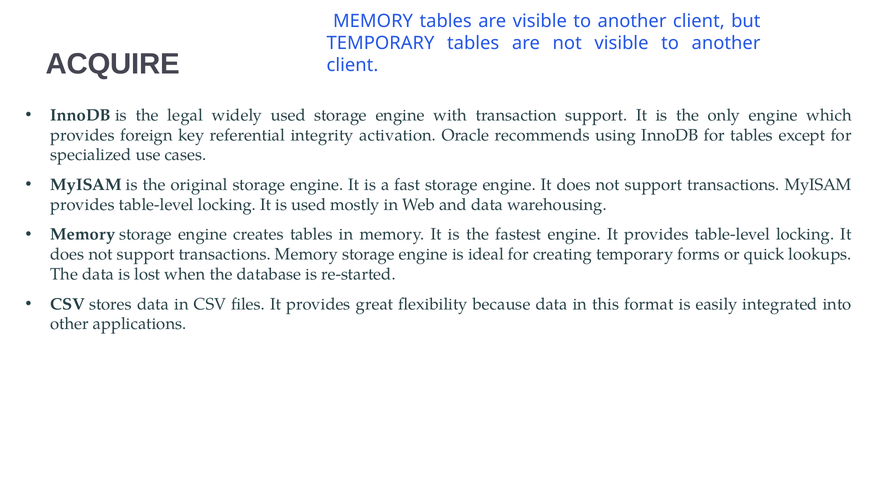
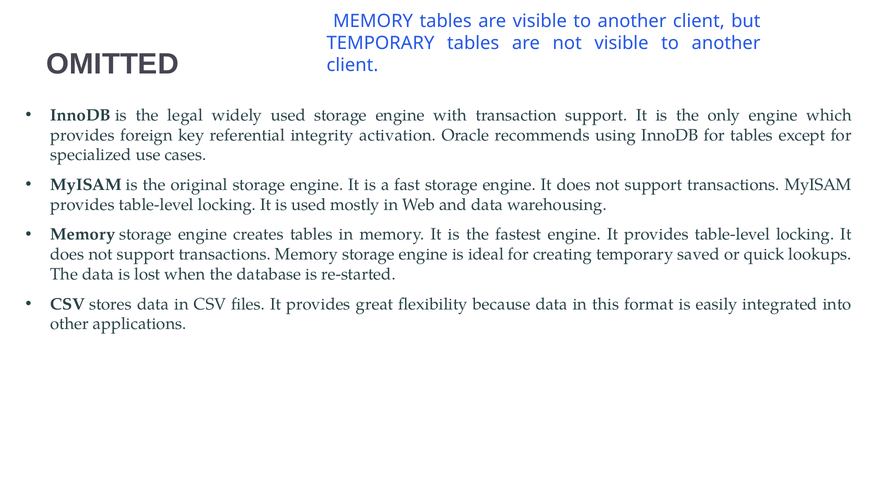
ACQUIRE: ACQUIRE -> OMITTED
forms: forms -> saved
